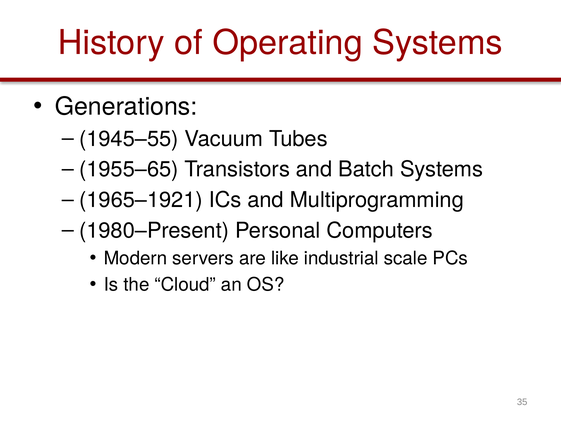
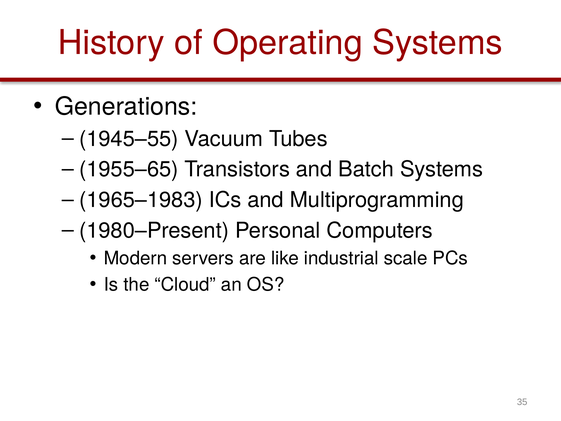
1965–1921: 1965–1921 -> 1965–1983
